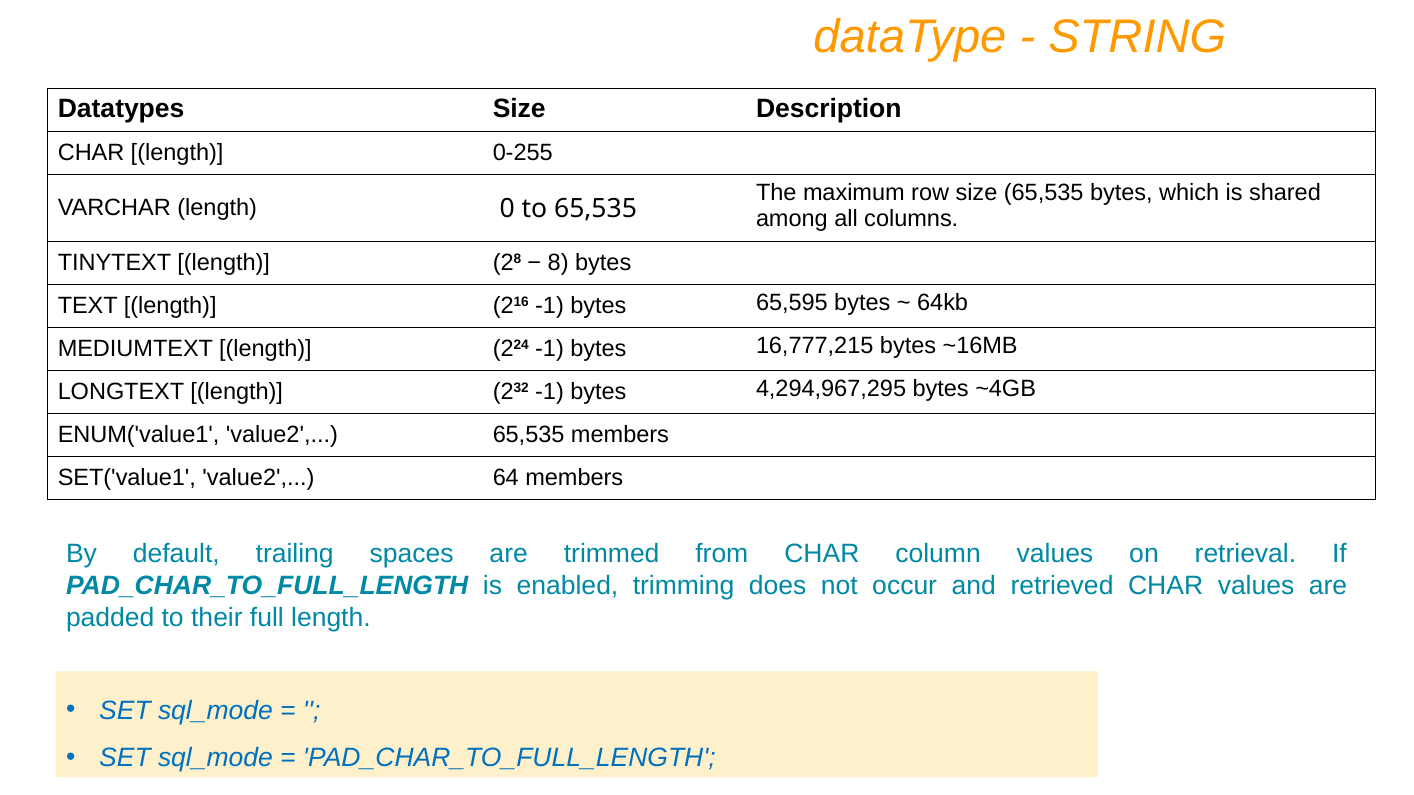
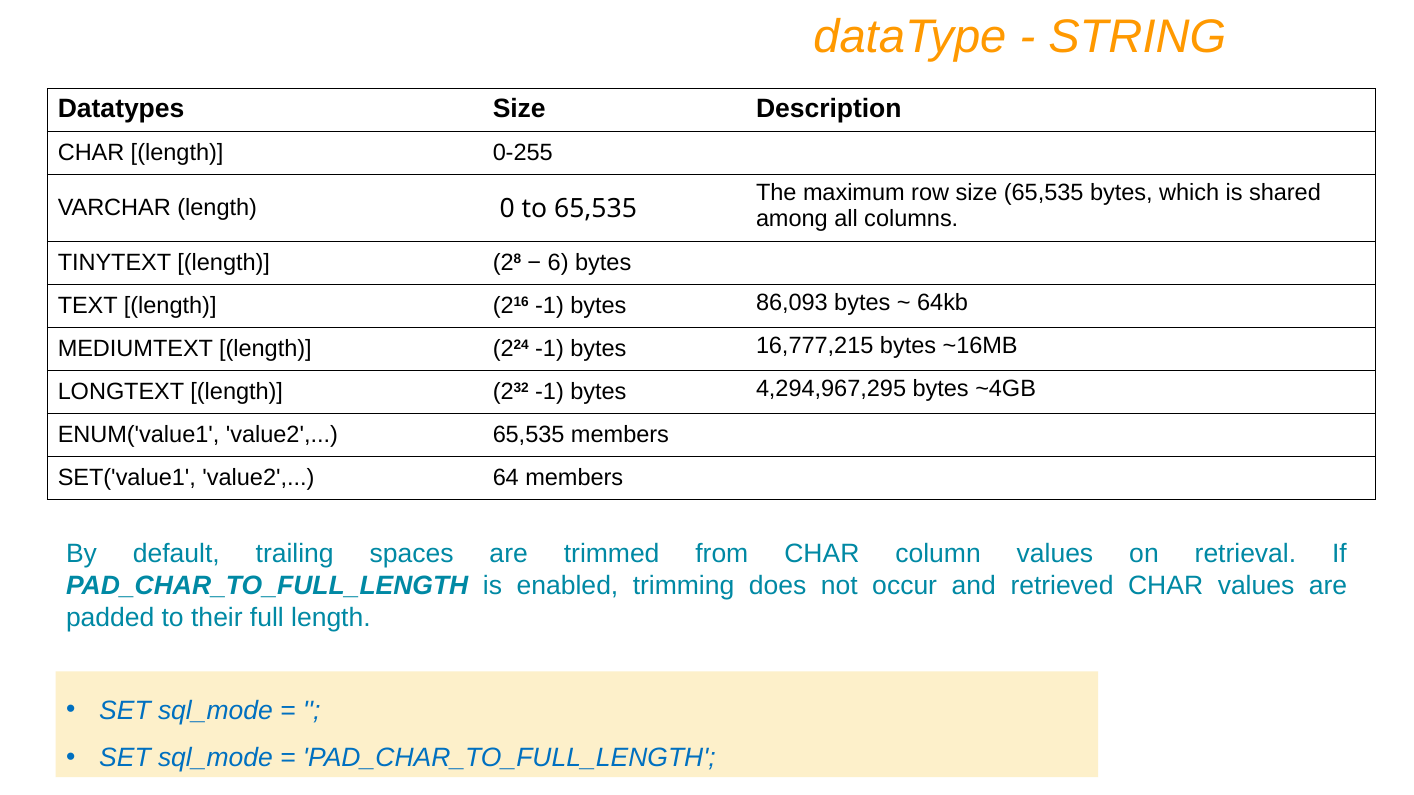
8: 8 -> 6
65,595: 65,595 -> 86,093
